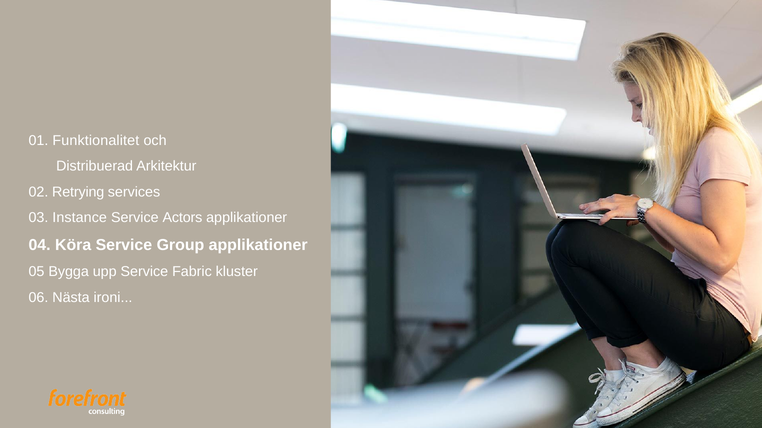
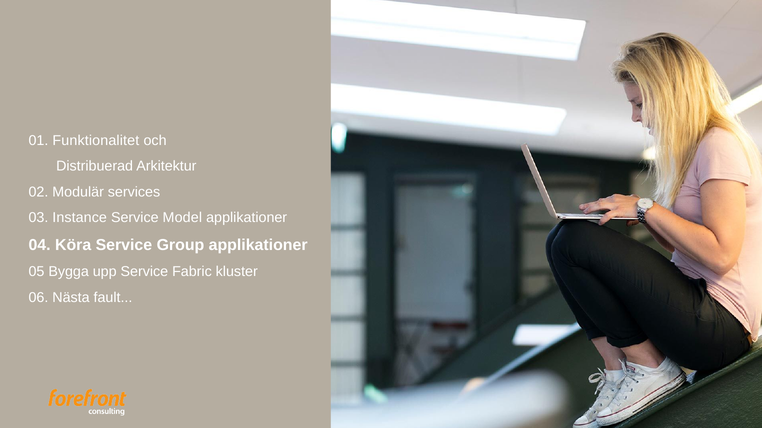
Retrying: Retrying -> Modulär
Actors: Actors -> Model
ironi: ironi -> fault
